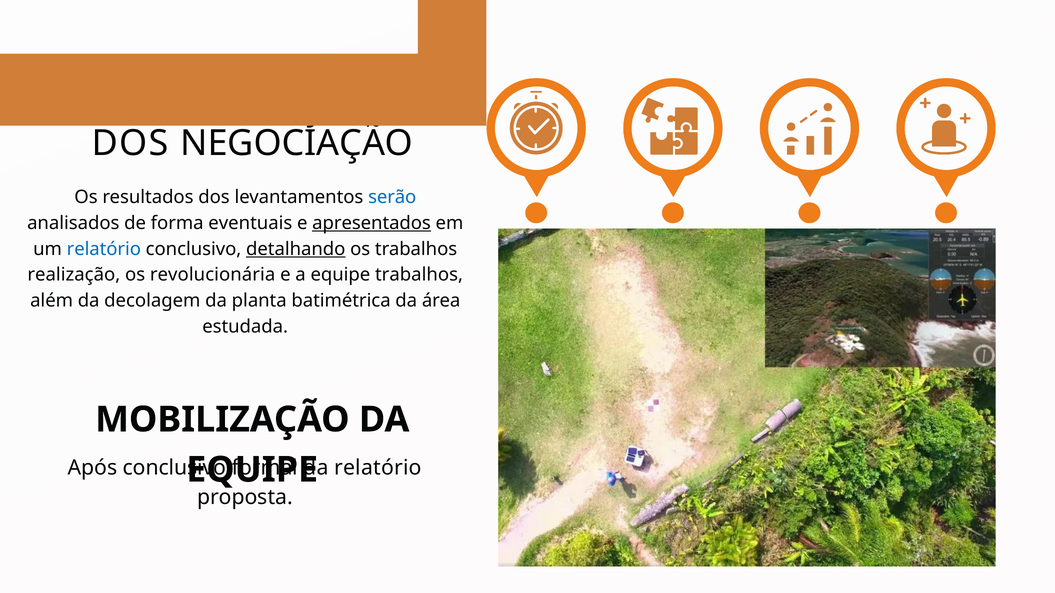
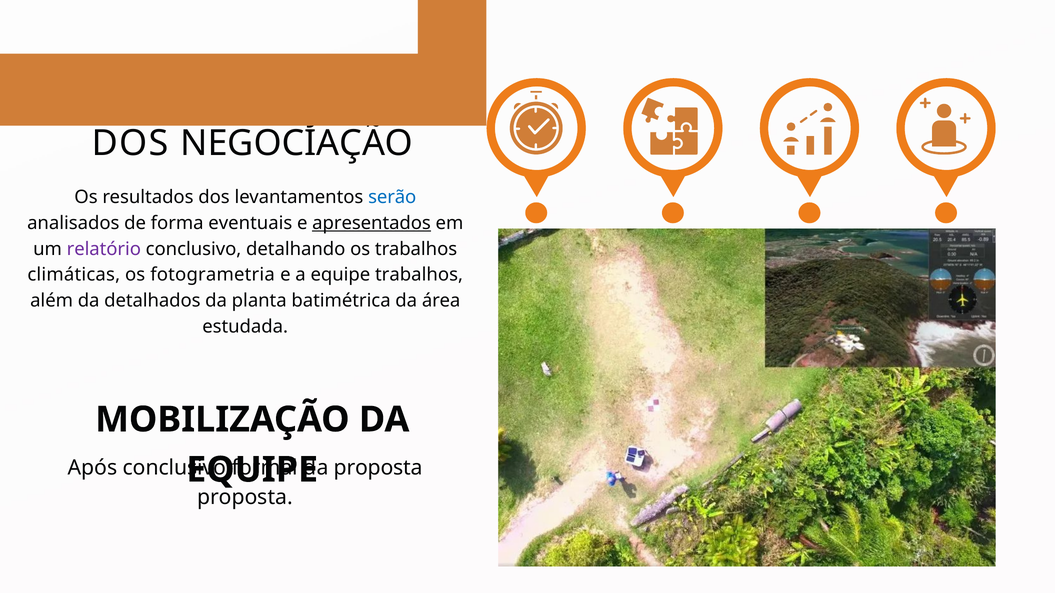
relatório at (104, 249) colour: blue -> purple
detalhando underline: present -> none
realização: realização -> climáticas
revolucionária: revolucionária -> fotogrametria
decolagem: decolagem -> detalhados
relatório at (378, 468): relatório -> proposta
